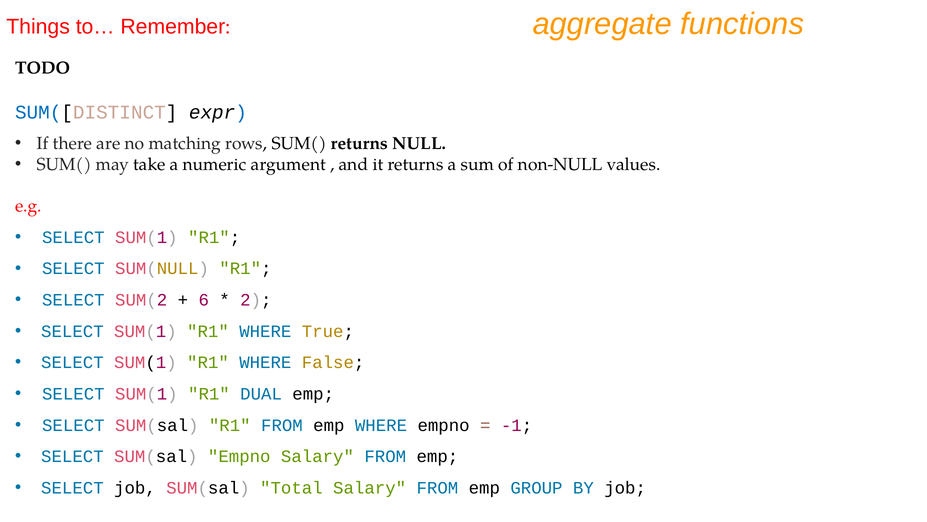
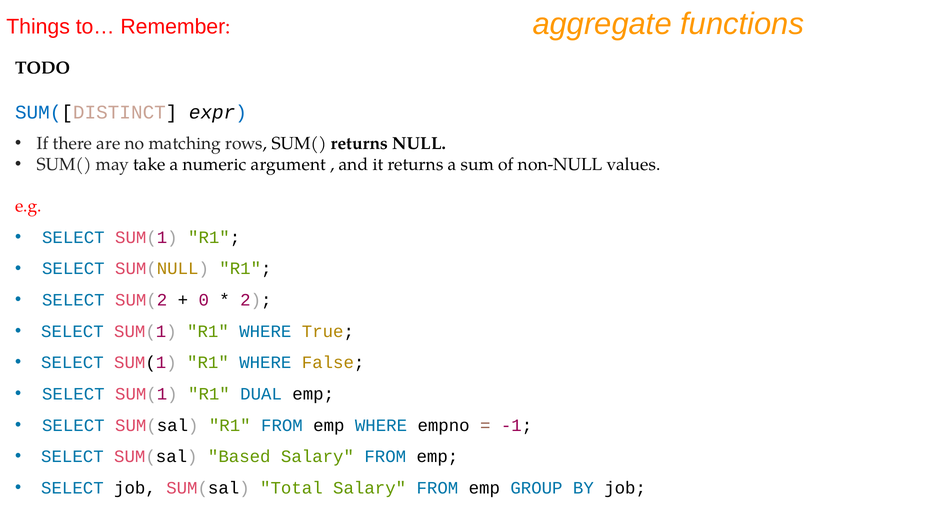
6: 6 -> 0
SUM(sal Empno: Empno -> Based
